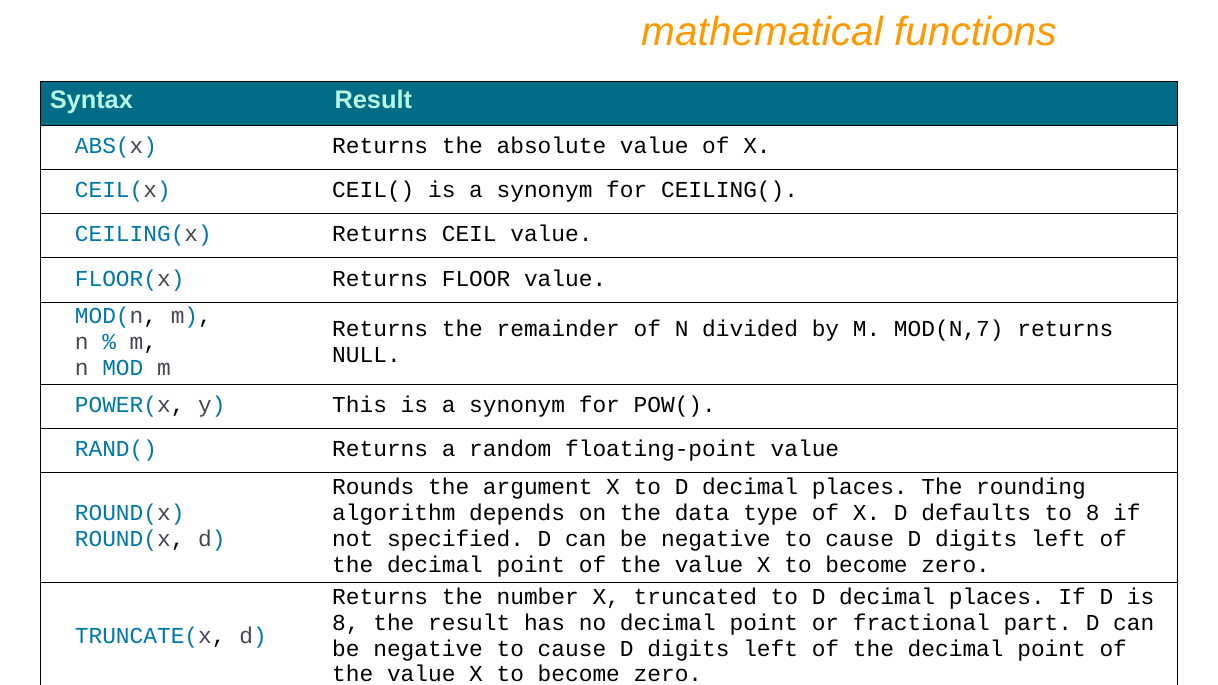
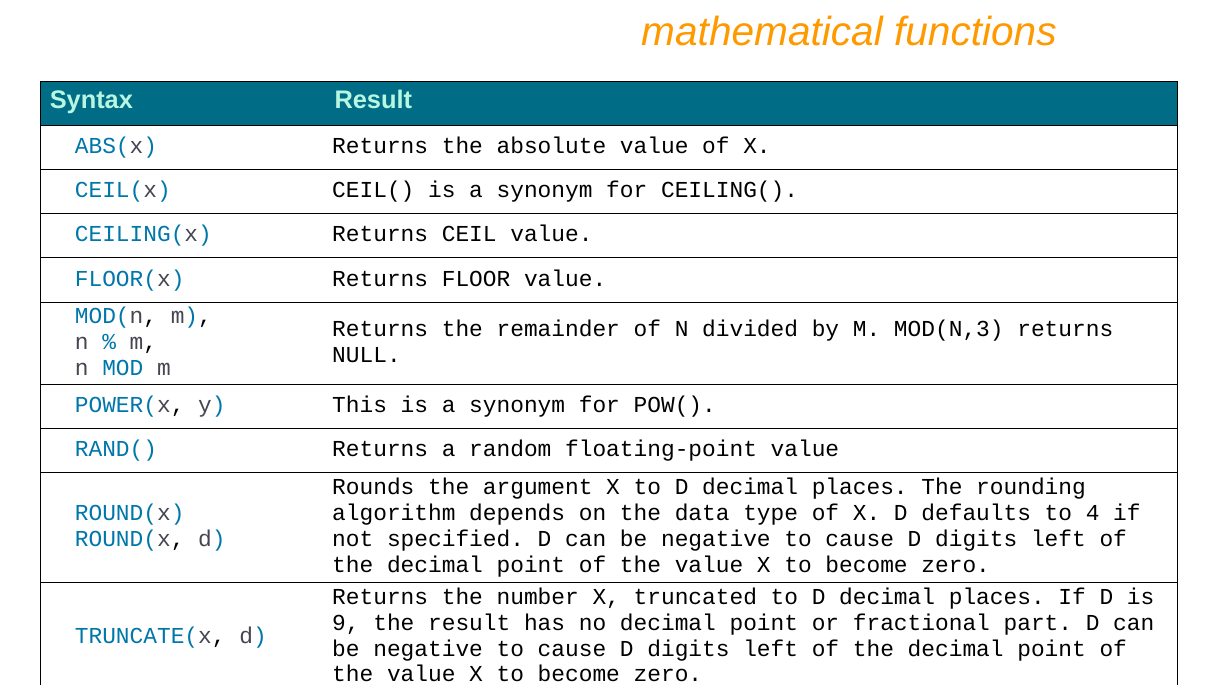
MOD(N,7: MOD(N,7 -> MOD(N,3
to 8: 8 -> 4
8 at (346, 623): 8 -> 9
